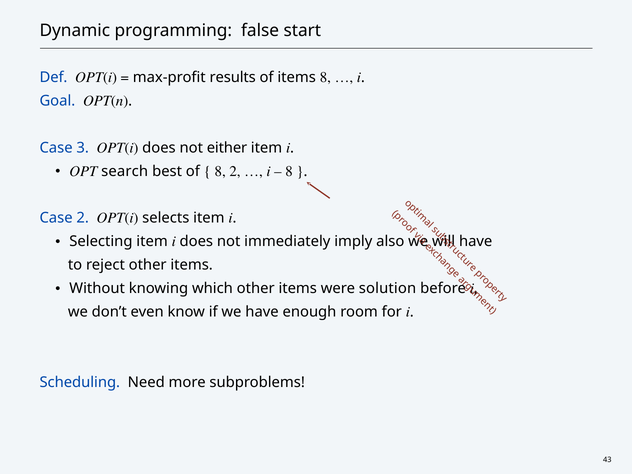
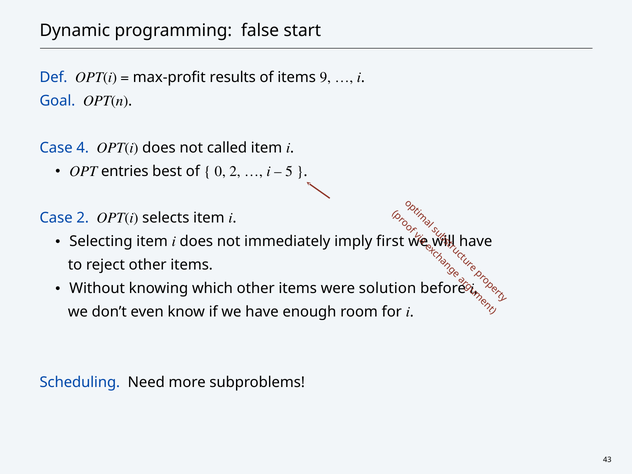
items 8: 8 -> 9
3: 3 -> 4
either: either -> called
search: search -> entries
8 at (220, 171): 8 -> 0
8 at (289, 171): 8 -> 5
also: also -> first
